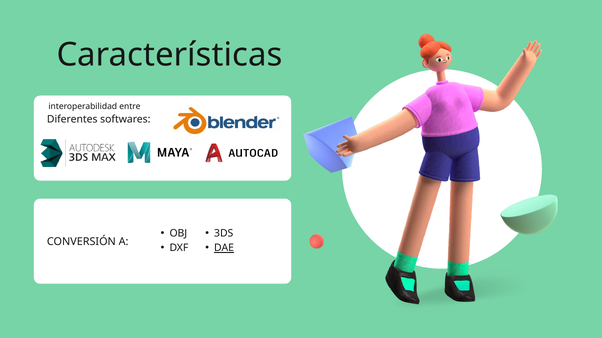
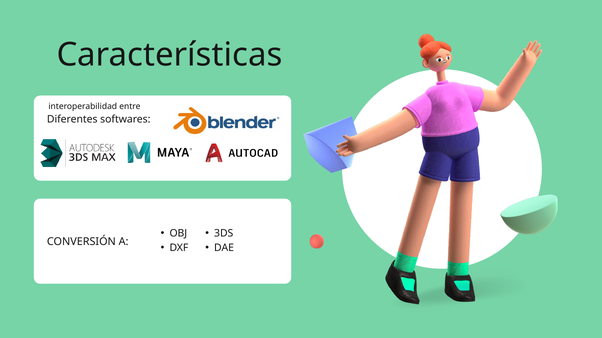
DAE underline: present -> none
